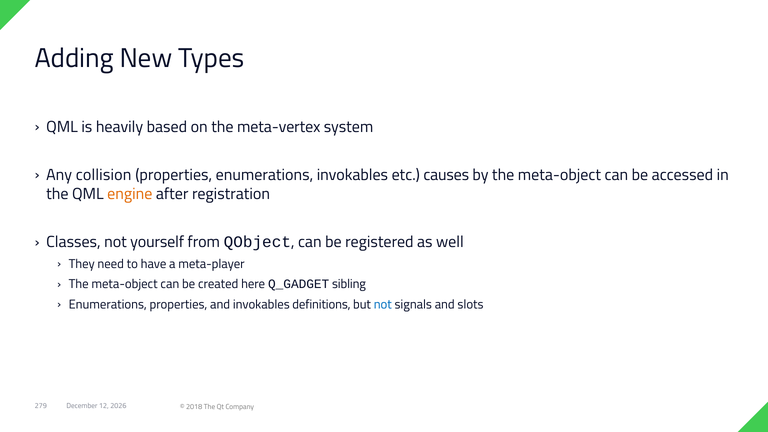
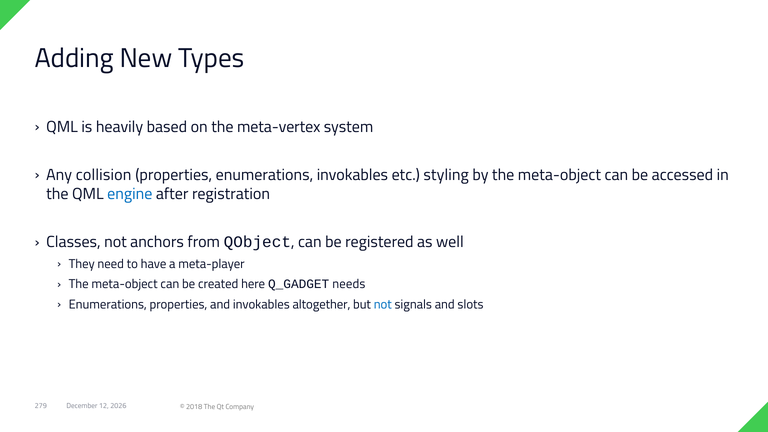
causes: causes -> styling
engine colour: orange -> blue
yourself: yourself -> anchors
sibling: sibling -> needs
definitions: definitions -> altogether
